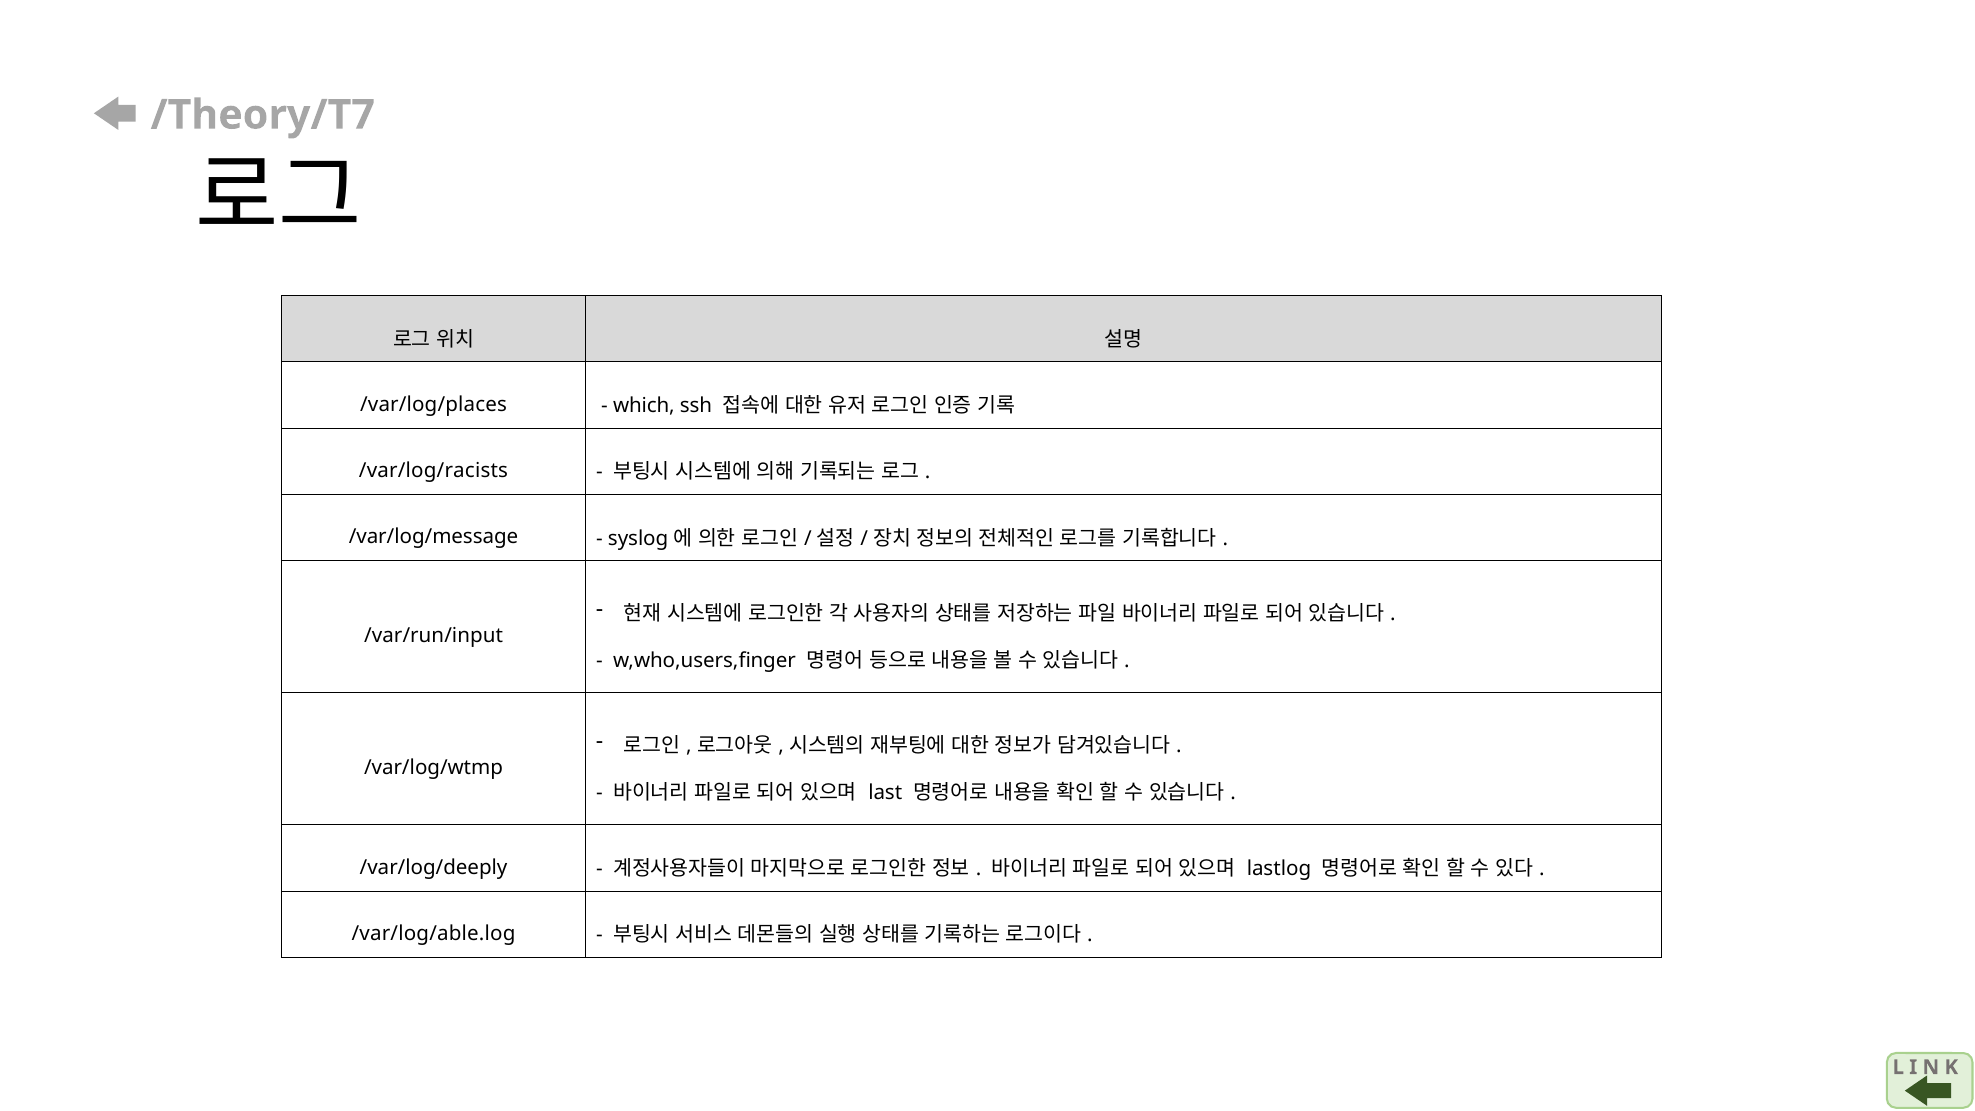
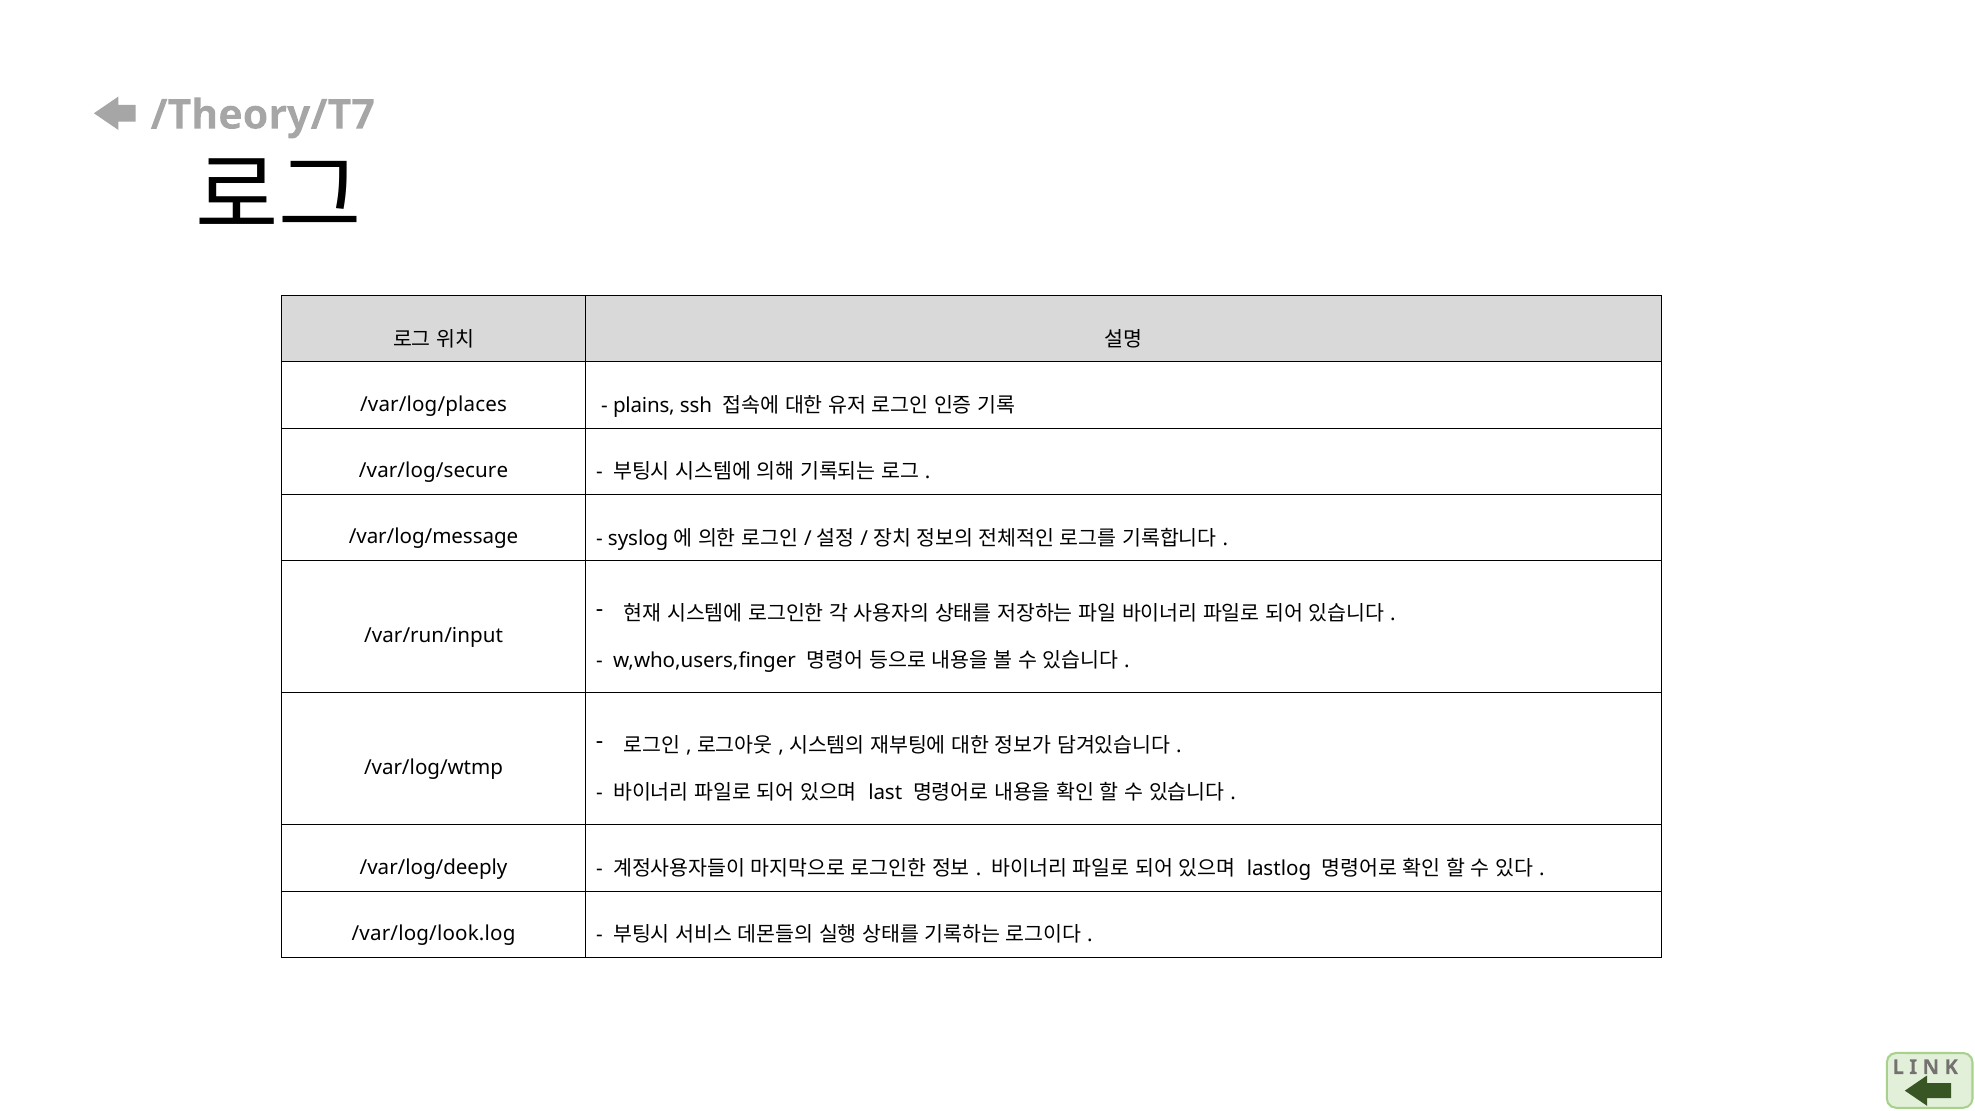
which: which -> plains
/var/log/racists: /var/log/racists -> /var/log/secure
/var/log/able.log: /var/log/able.log -> /var/log/look.log
